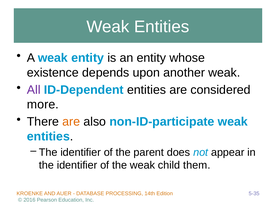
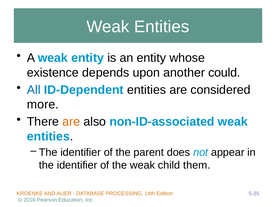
another weak: weak -> could
All colour: purple -> blue
non-ID-participate: non-ID-participate -> non-ID-associated
